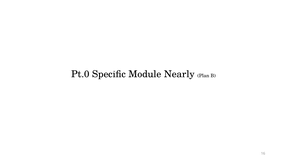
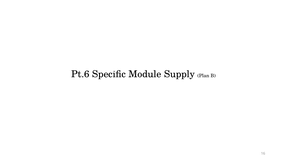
Pt.0: Pt.0 -> Pt.6
Nearly: Nearly -> Supply
